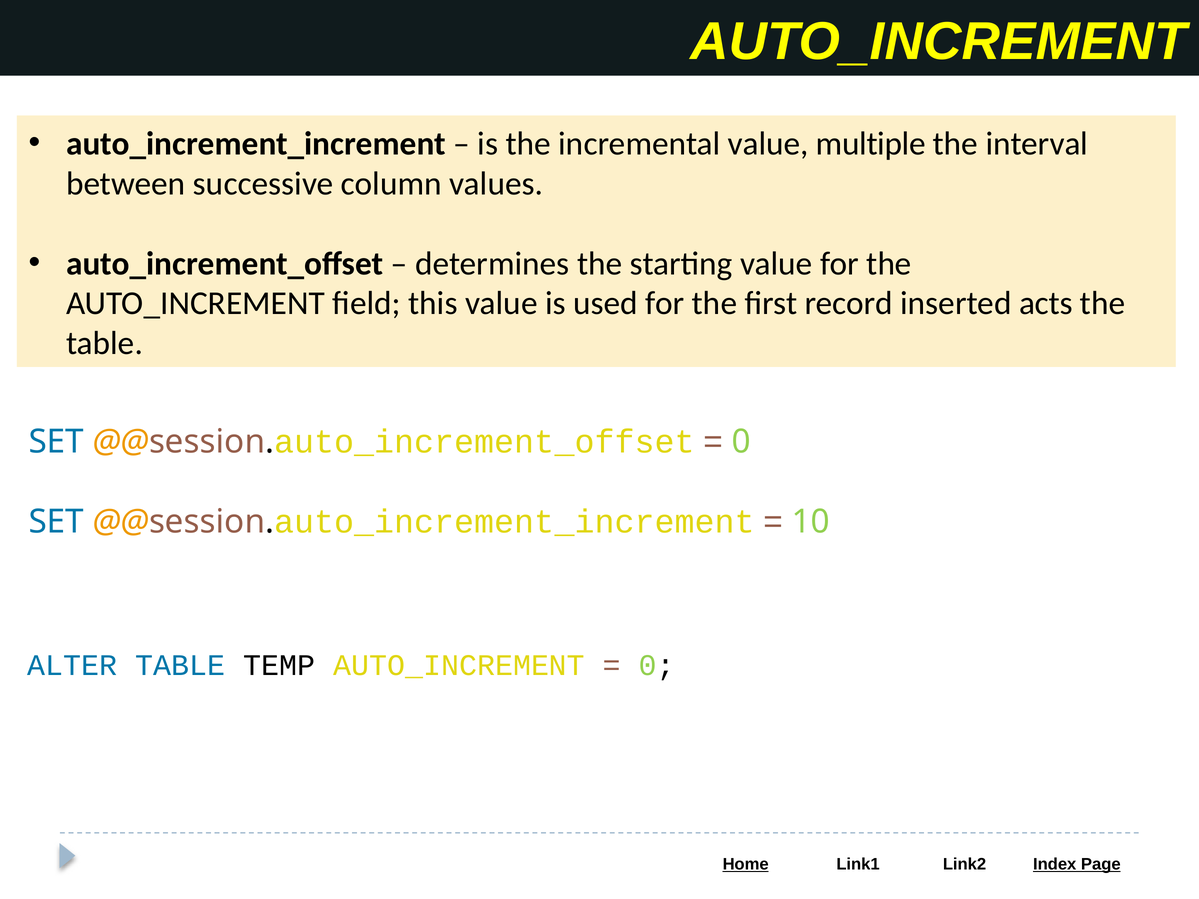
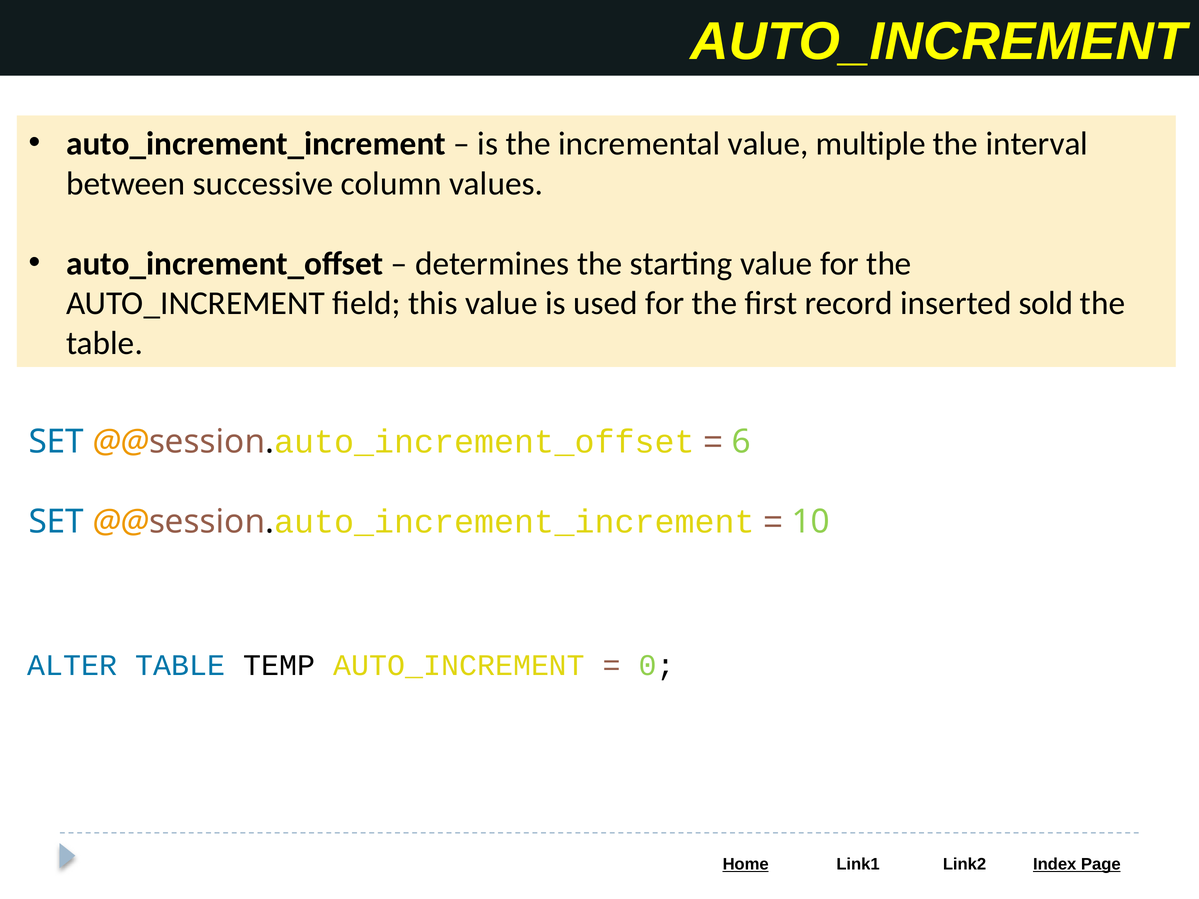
acts: acts -> sold
0 at (741, 442): 0 -> 6
